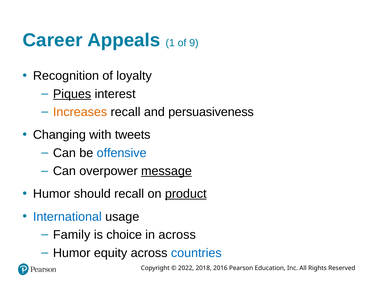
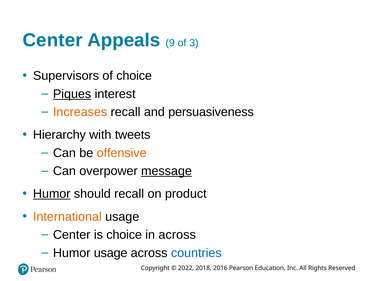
Career at (53, 40): Career -> Center
1: 1 -> 9
9: 9 -> 3
Recognition: Recognition -> Supervisors
of loyalty: loyalty -> choice
Changing: Changing -> Hierarchy
offensive colour: blue -> orange
Humor at (52, 194) underline: none -> present
product underline: present -> none
International colour: blue -> orange
Family at (72, 235): Family -> Center
Humor equity: equity -> usage
